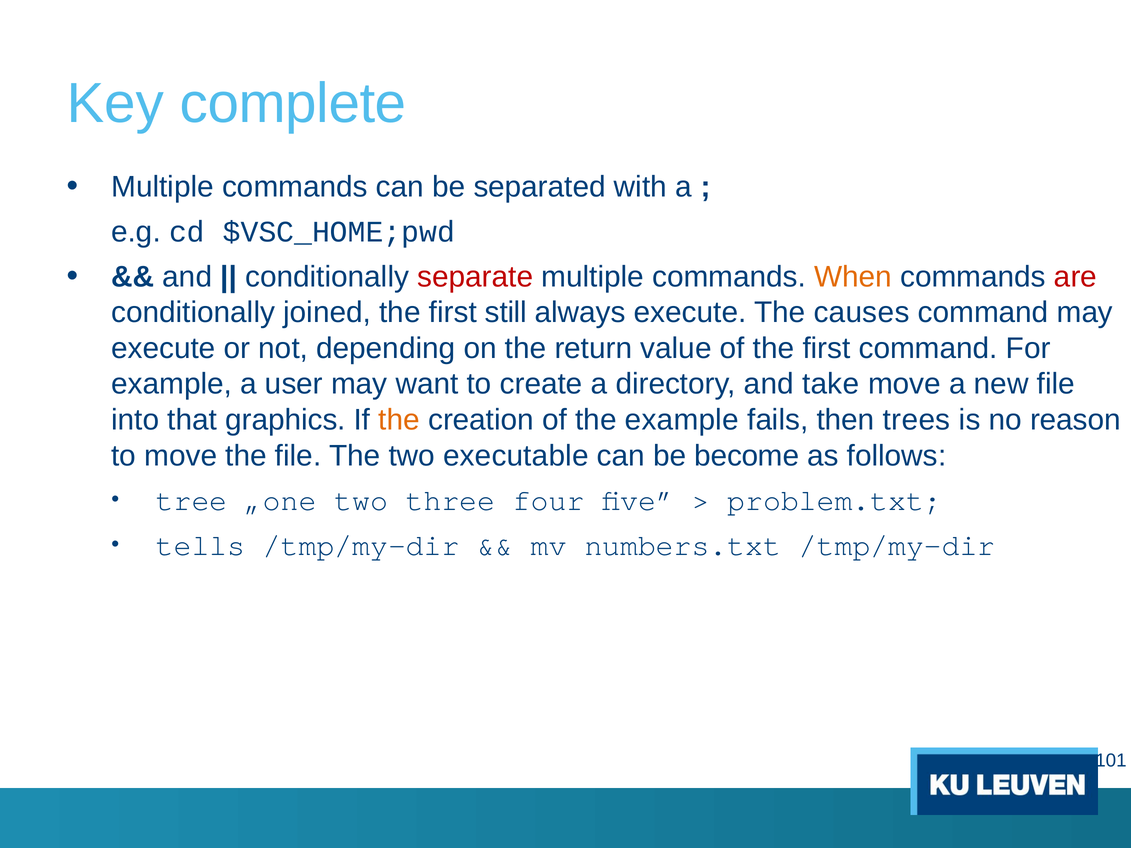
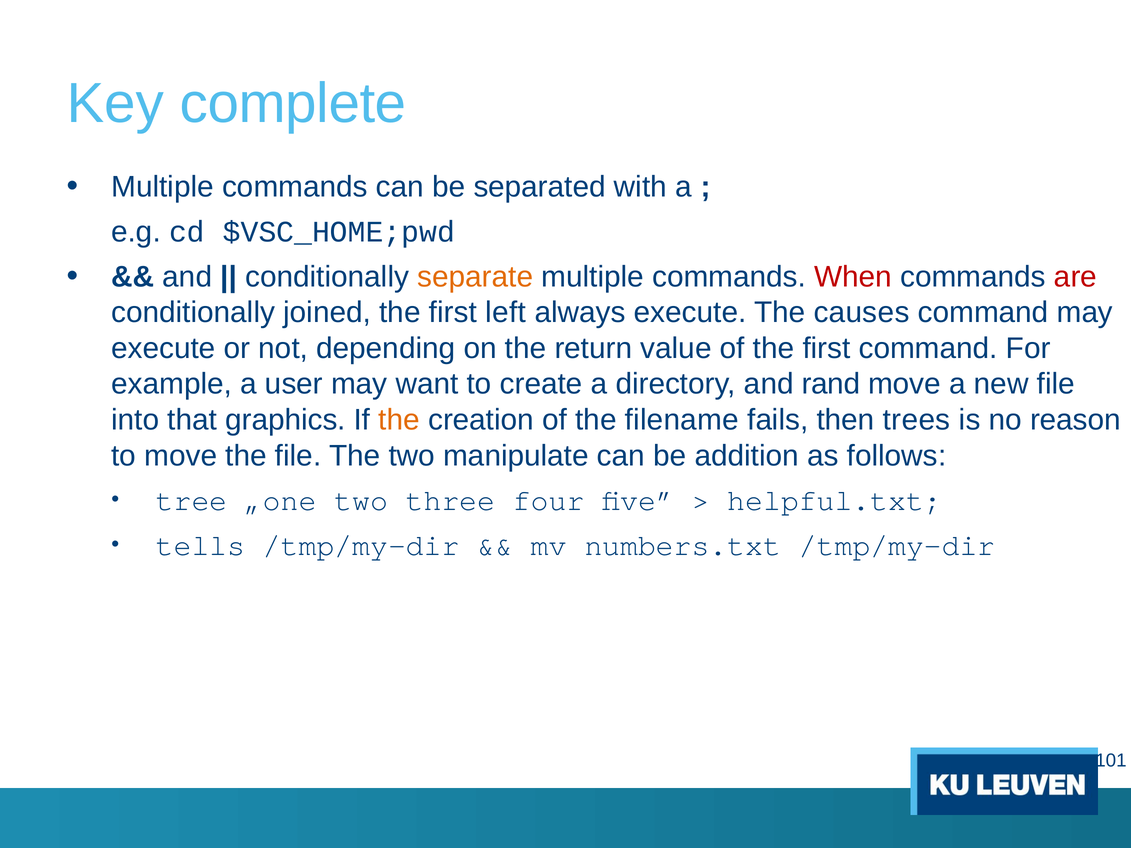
separate colour: red -> orange
When colour: orange -> red
still: still -> left
take: take -> rand
the example: example -> filename
executable: executable -> manipulate
become: become -> addition
problem.txt: problem.txt -> helpful.txt
